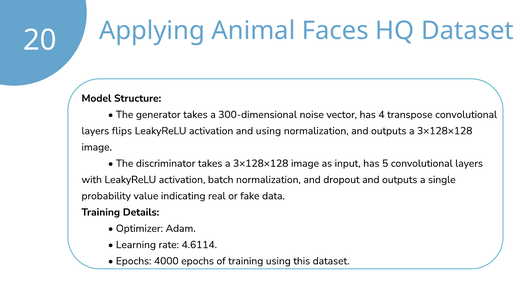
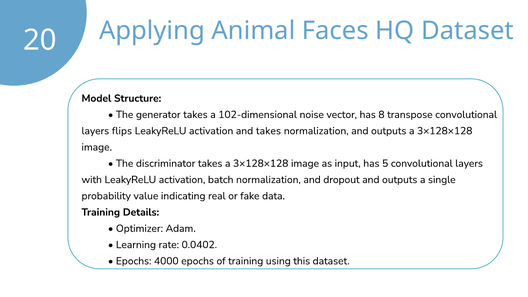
300-dimensional: 300-dimensional -> 102-dimensional
4: 4 -> 8
and using: using -> takes
4.6114: 4.6114 -> 0.0402
